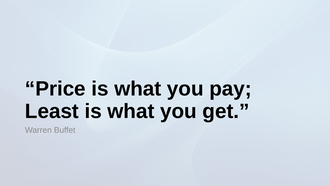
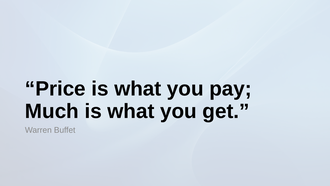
Least: Least -> Much
